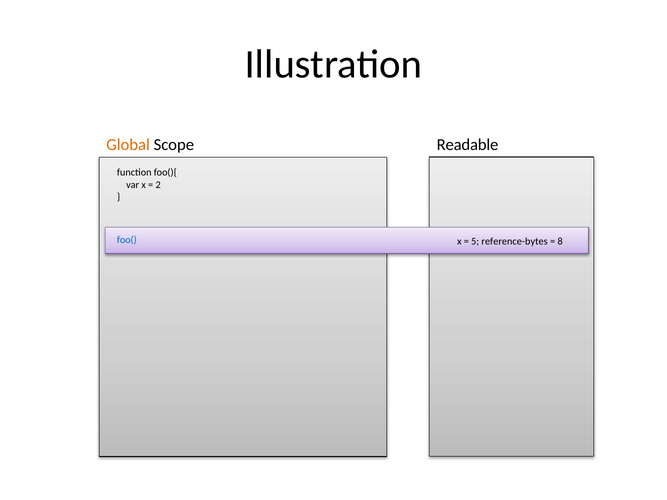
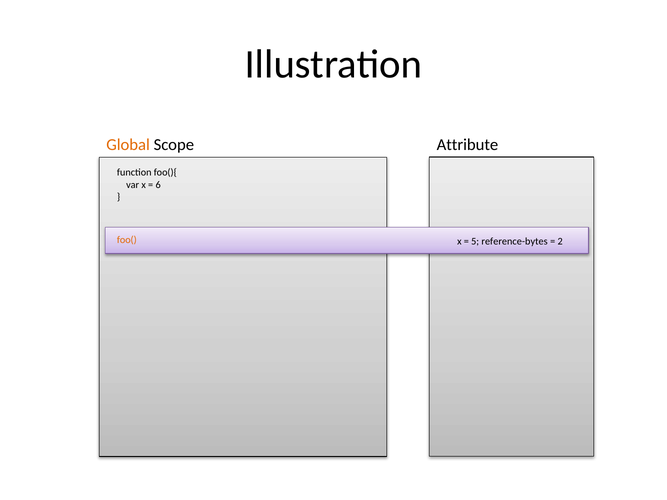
Readable: Readable -> Attribute
2: 2 -> 6
foo( colour: blue -> orange
8: 8 -> 2
